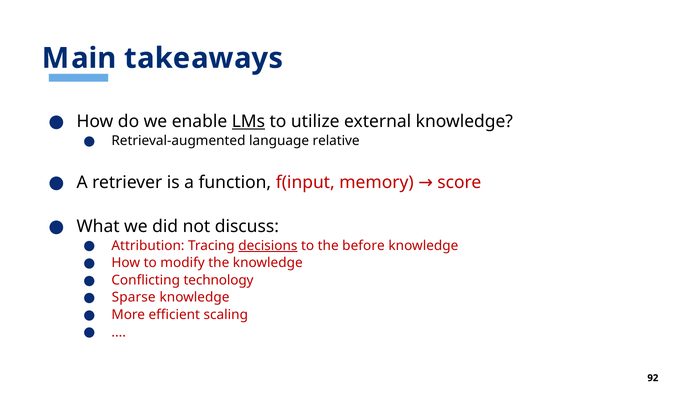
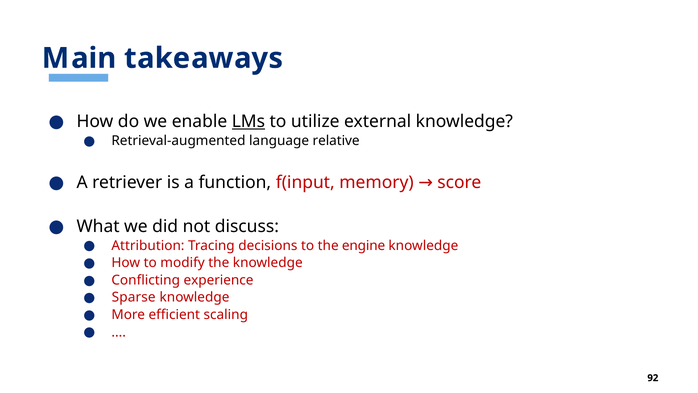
decisions underline: present -> none
before: before -> engine
technology: technology -> experience
